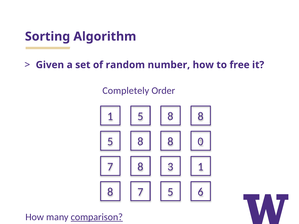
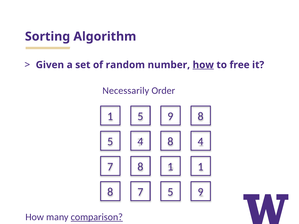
how at (203, 65) underline: none -> present
Completely: Completely -> Necessarily
1 5 8: 8 -> 9
8 at (140, 142): 8 -> 4
8 0: 0 -> 4
8 3: 3 -> 1
7 5 6: 6 -> 9
